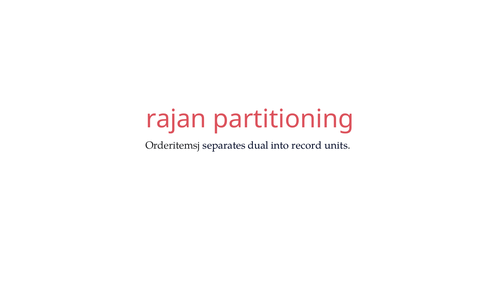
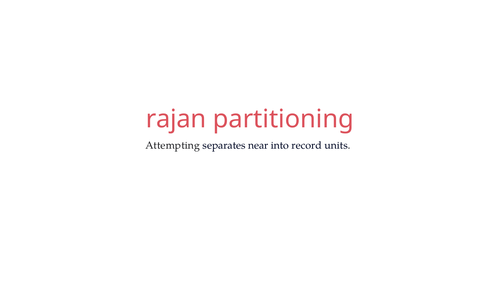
Orderitemsj: Orderitemsj -> Attempting
dual: dual -> near
